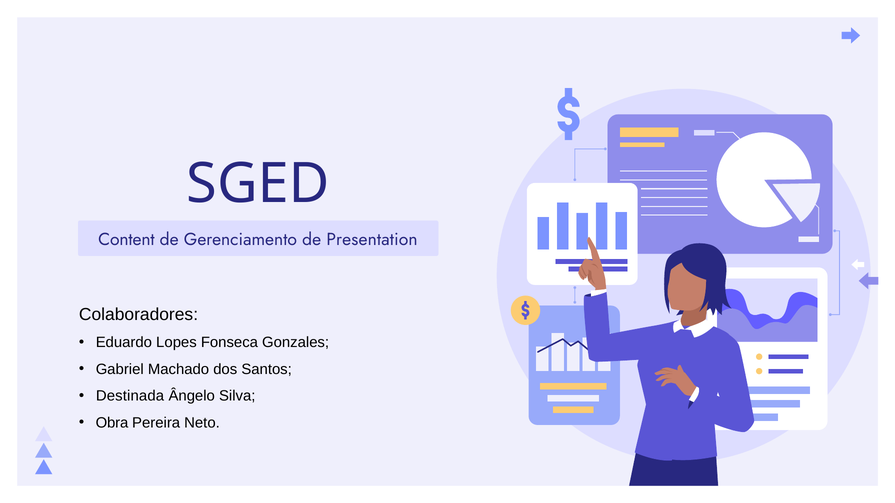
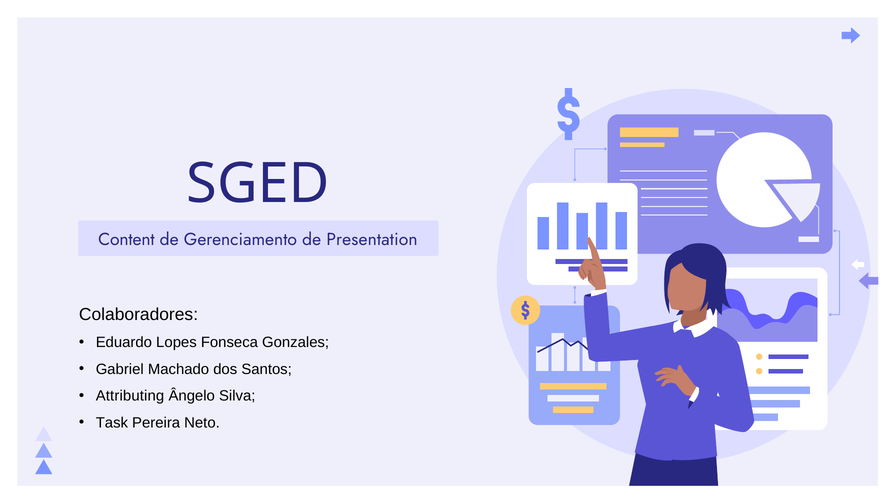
Destinada: Destinada -> Attributing
Obra: Obra -> Task
